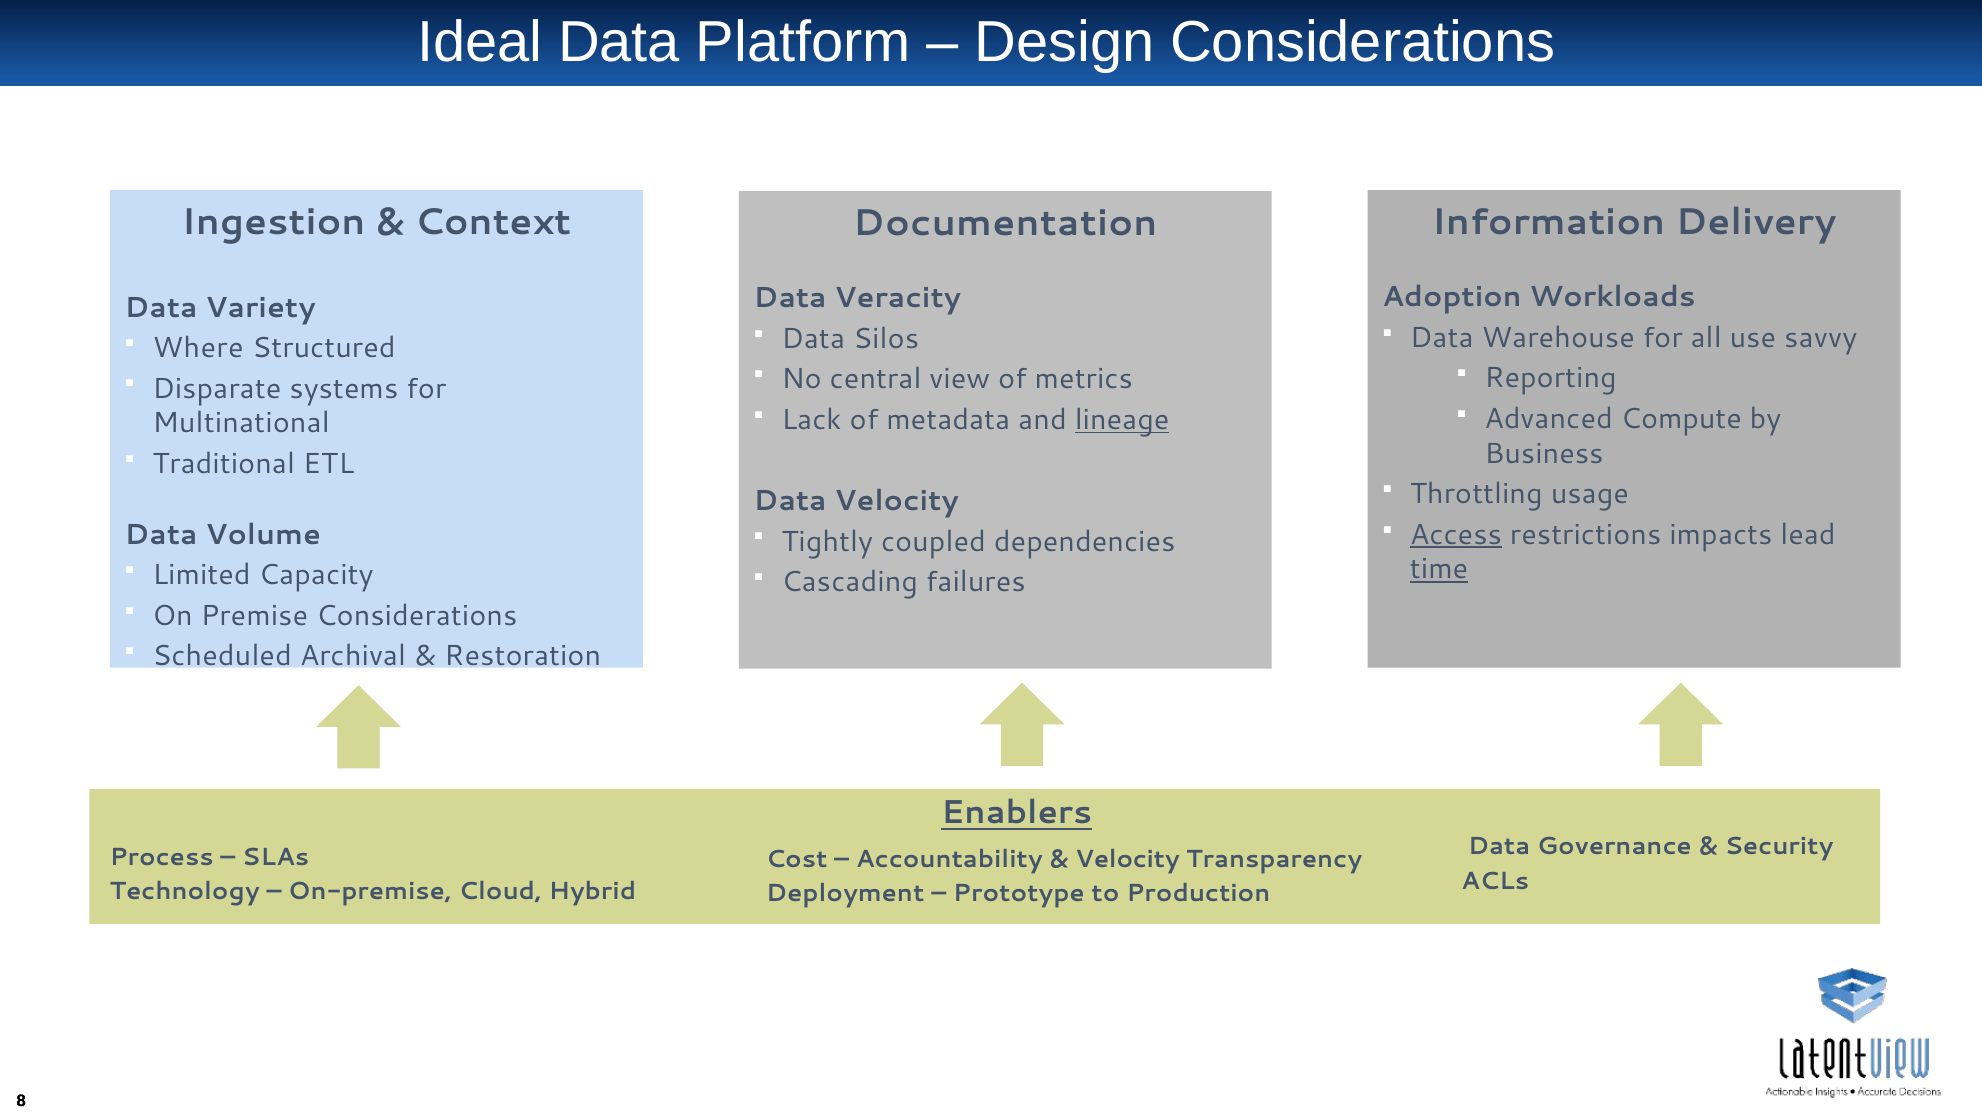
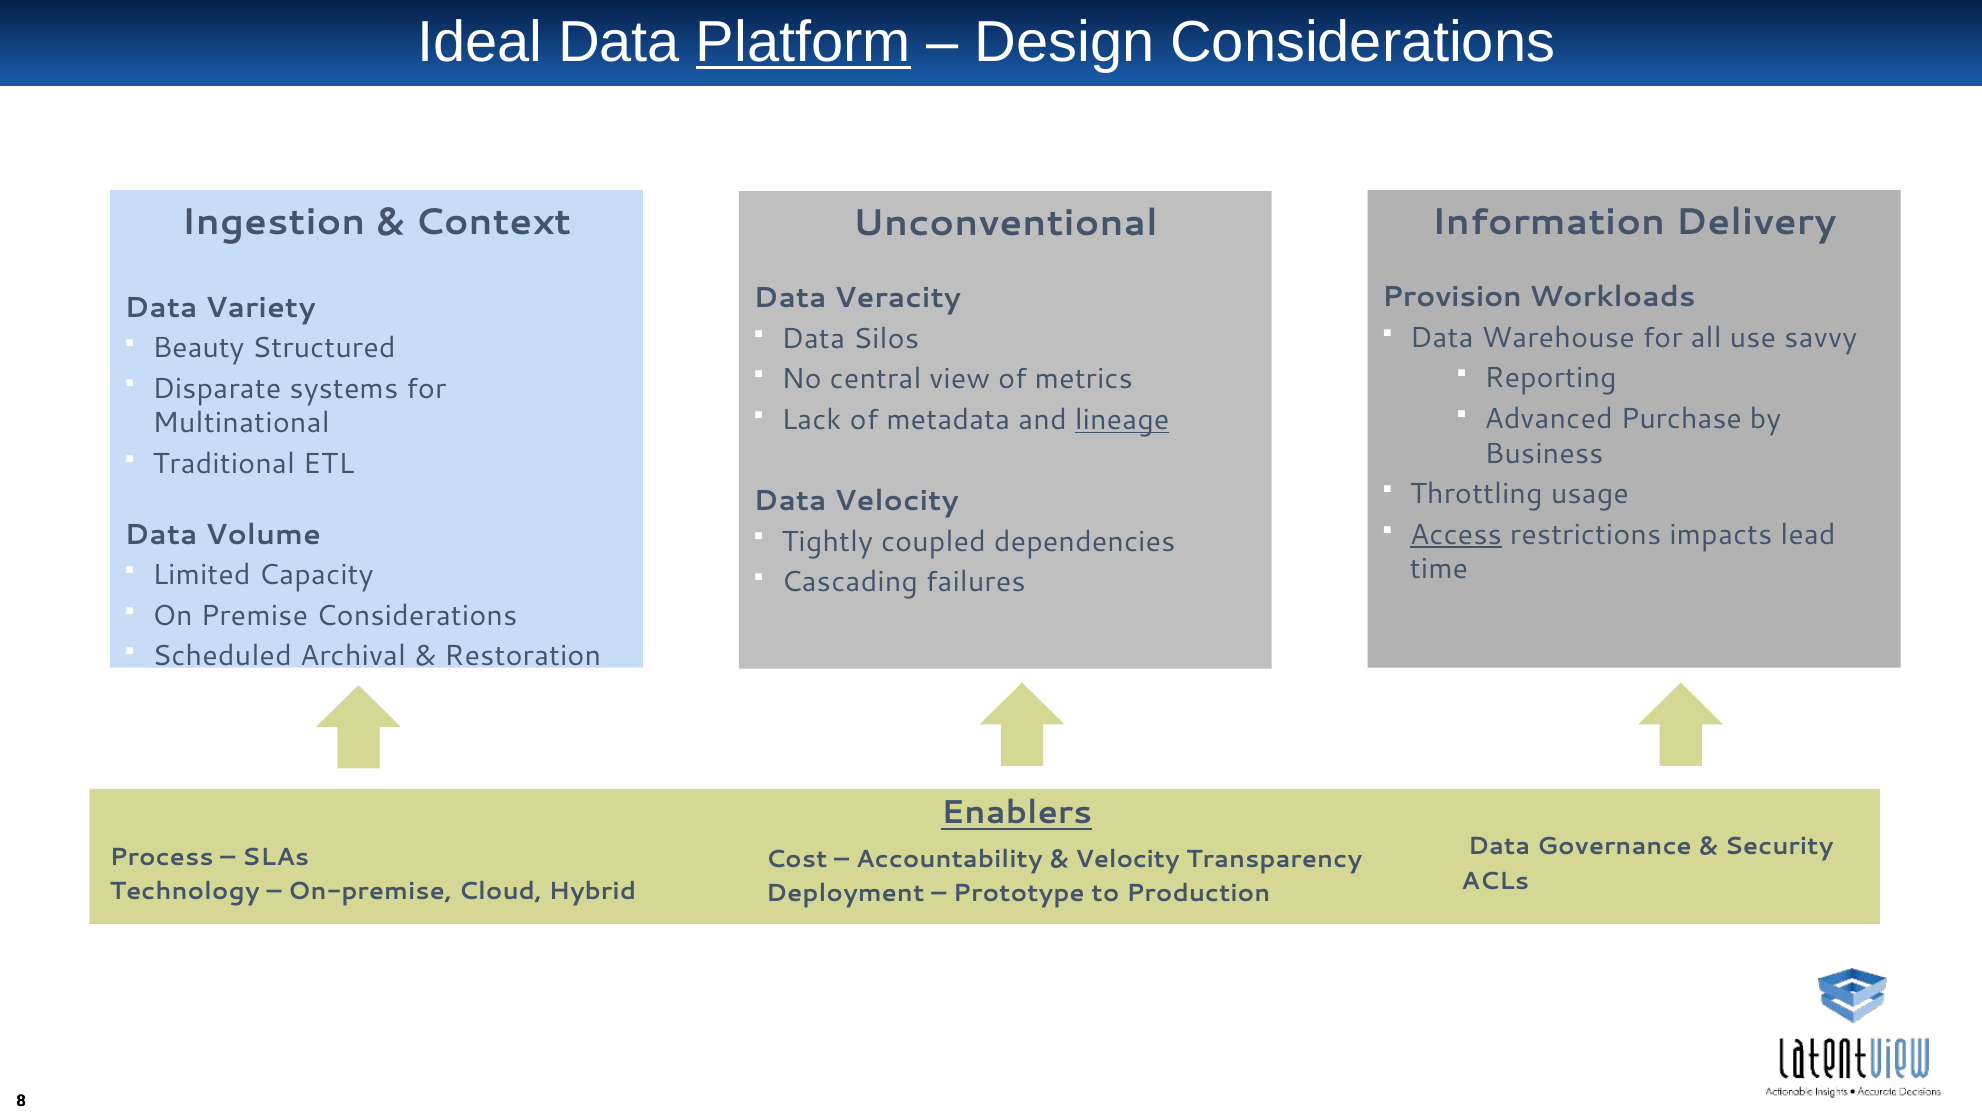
Platform underline: none -> present
Documentation: Documentation -> Unconventional
Adoption: Adoption -> Provision
Where: Where -> Beauty
Compute: Compute -> Purchase
time underline: present -> none
